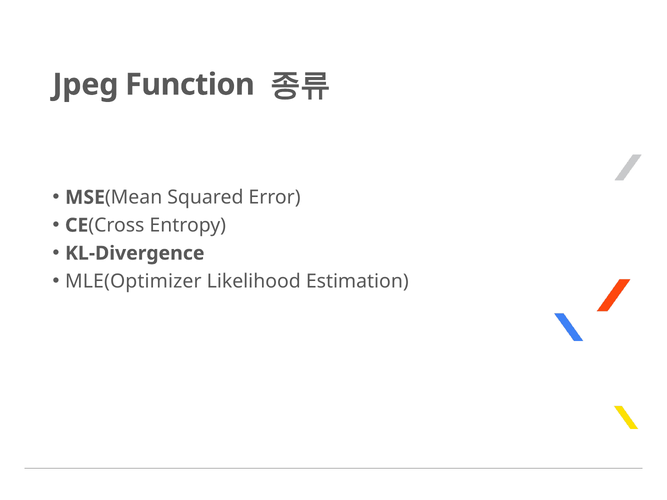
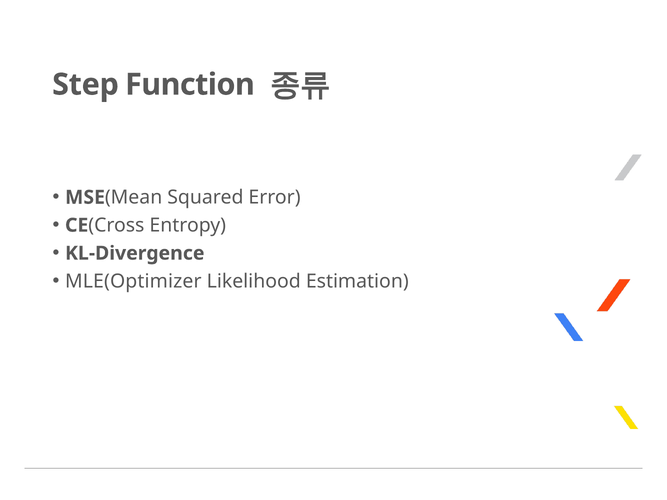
Jpeg: Jpeg -> Step
